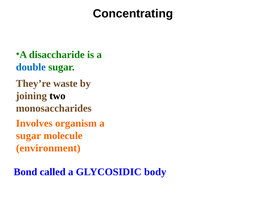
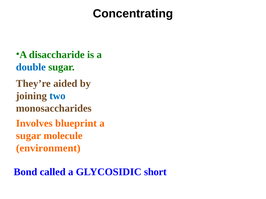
waste: waste -> aided
two colour: black -> blue
organism: organism -> blueprint
body: body -> short
